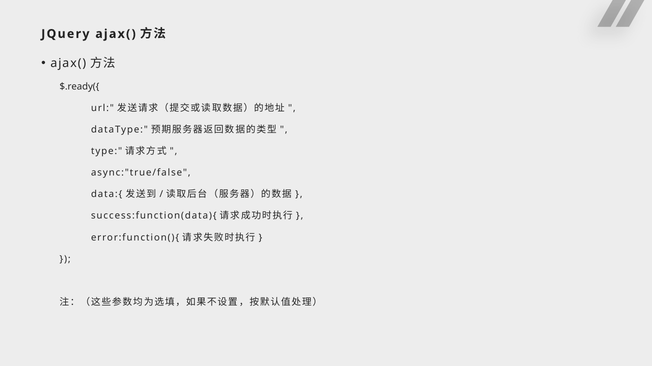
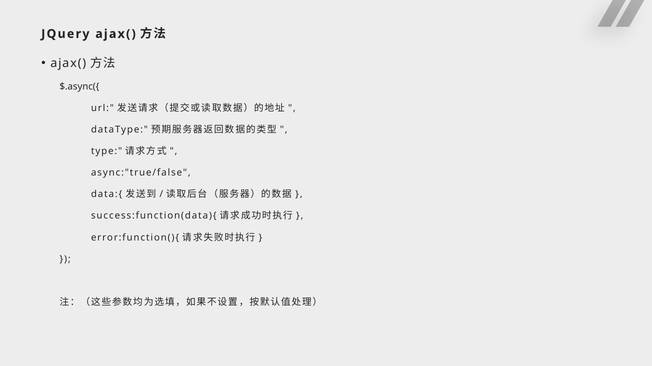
$.ready({: $.ready({ -> $.async({
